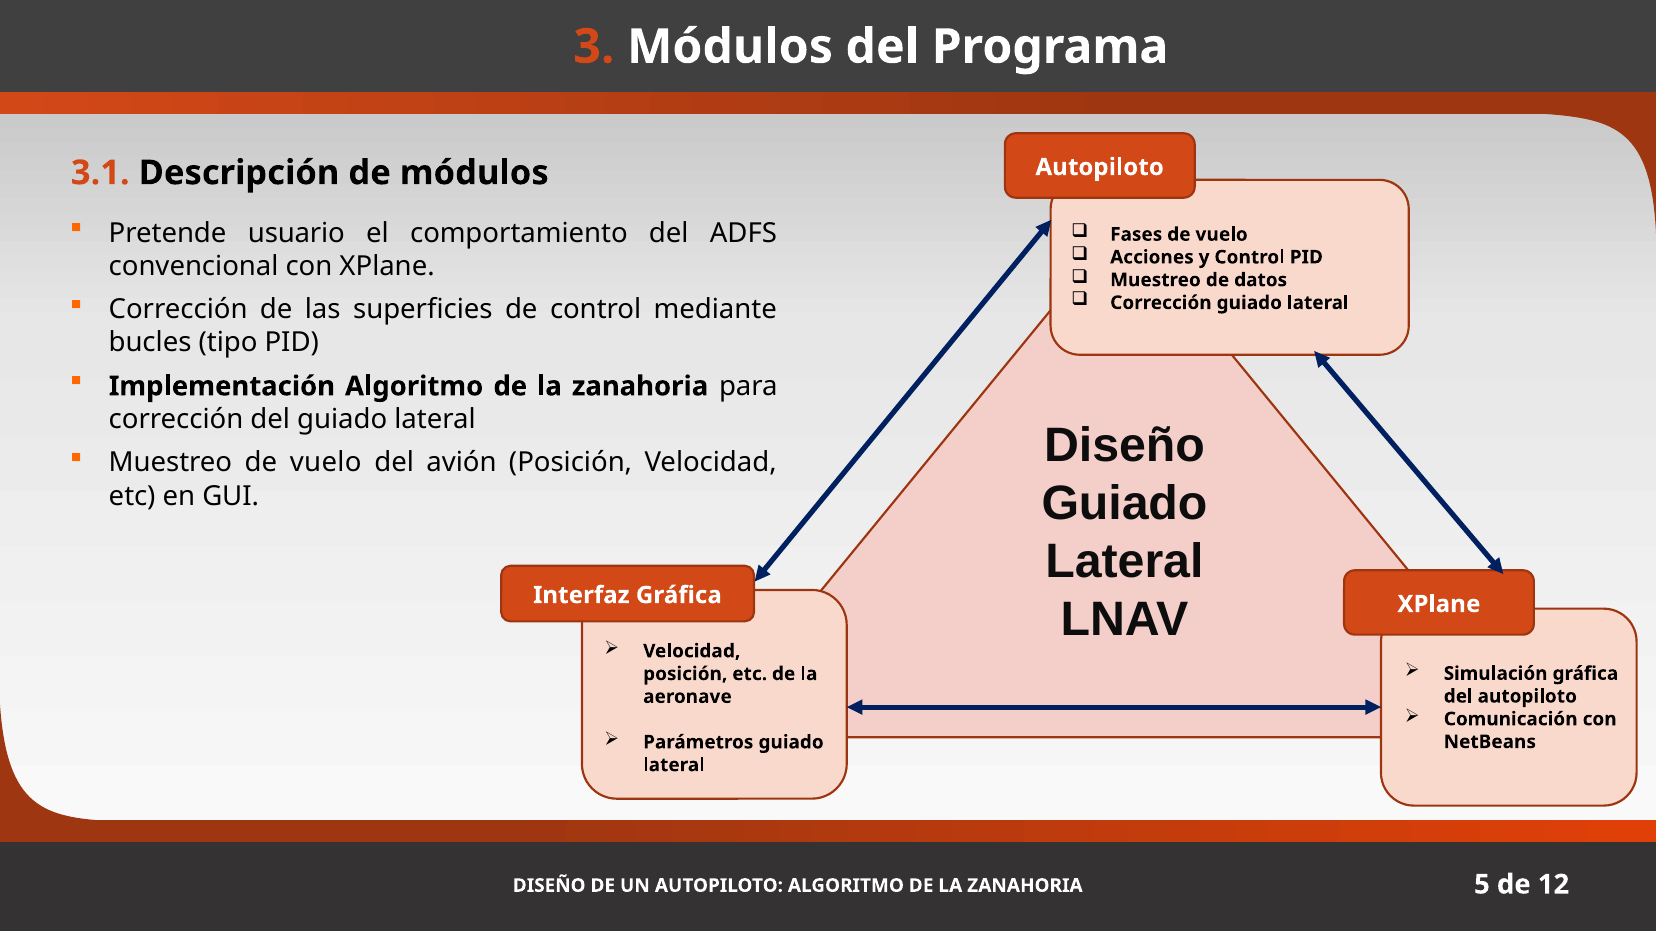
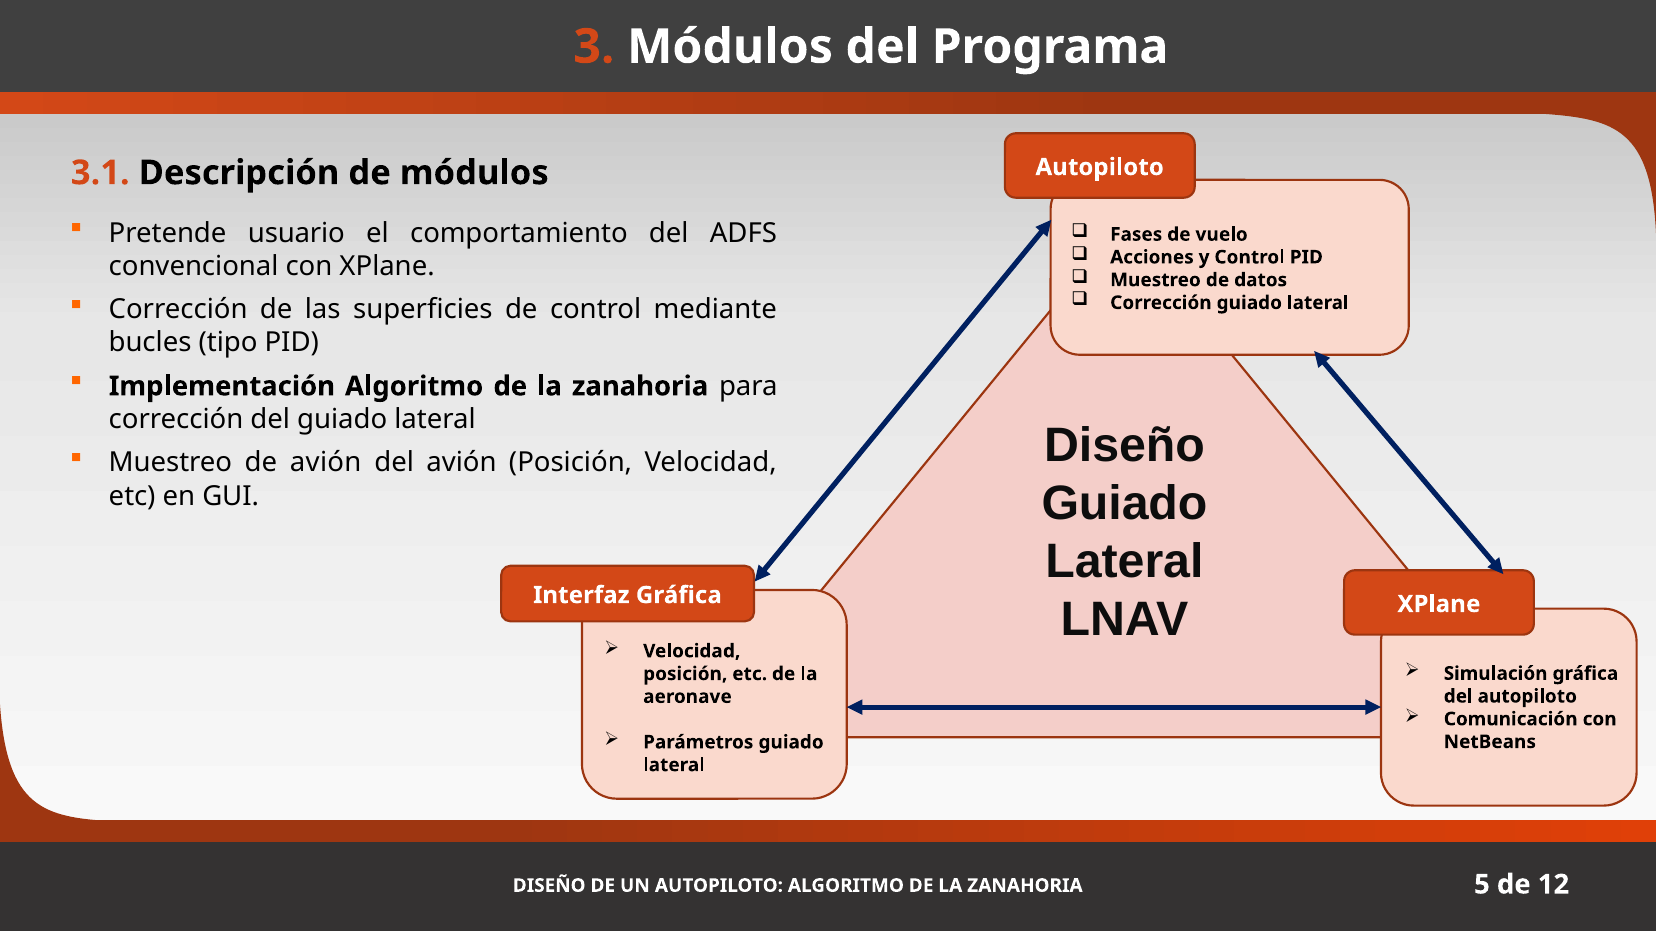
Muestreo de vuelo: vuelo -> avión
